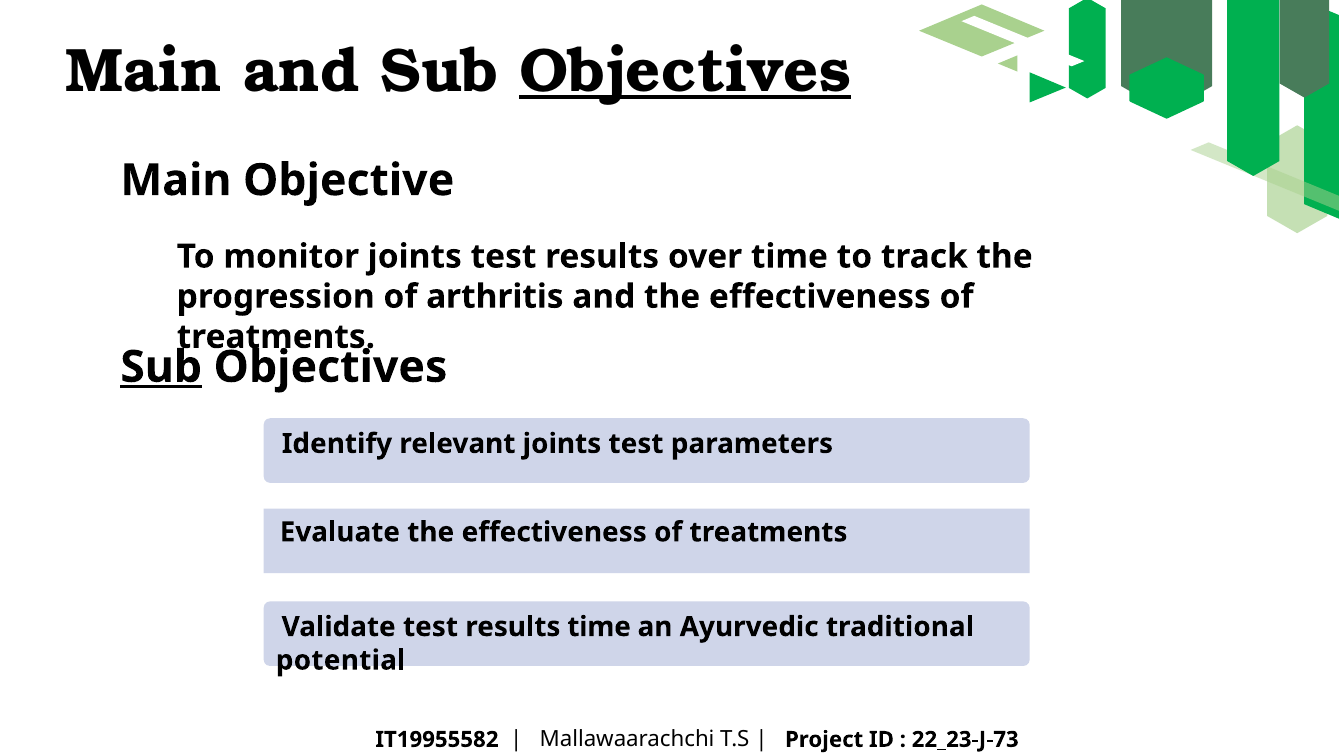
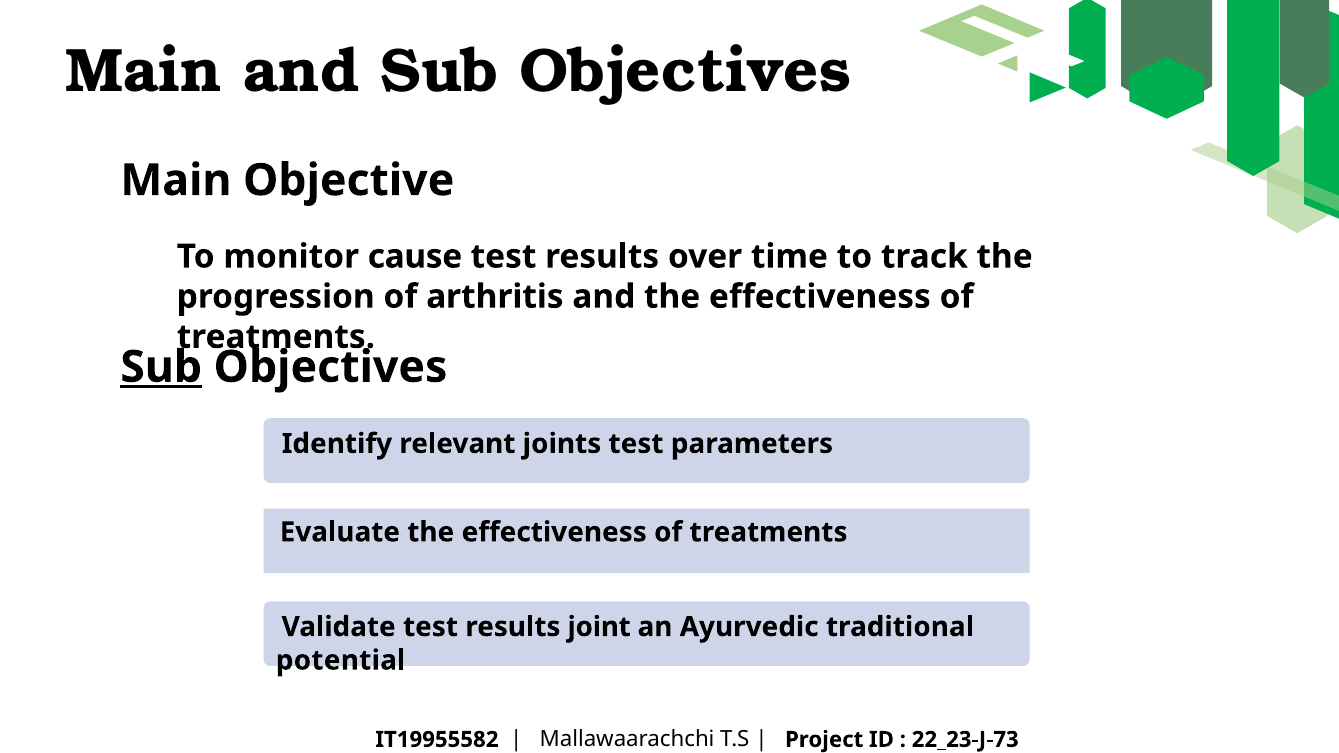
Objectives at (685, 71) underline: present -> none
monitor joints: joints -> cause
results time: time -> joint
